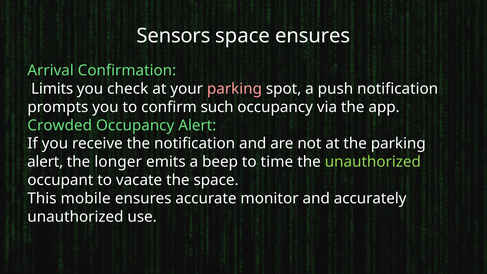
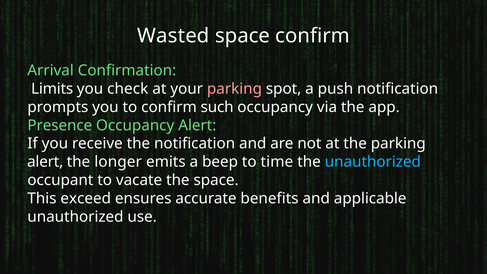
Sensors: Sensors -> Wasted
space ensures: ensures -> confirm
Crowded: Crowded -> Presence
unauthorized at (373, 162) colour: light green -> light blue
mobile: mobile -> exceed
monitor: monitor -> benefits
accurately: accurately -> applicable
